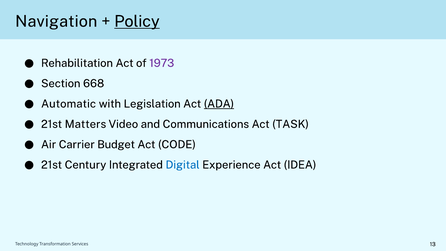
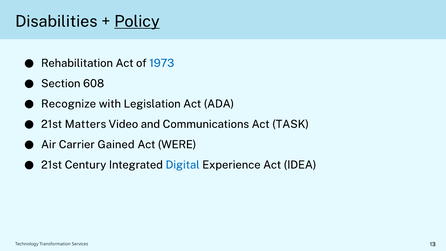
Navigation: Navigation -> Disabilities
1973 colour: purple -> blue
668: 668 -> 608
Automatic: Automatic -> Recognize
ADA underline: present -> none
Budget: Budget -> Gained
CODE: CODE -> WERE
